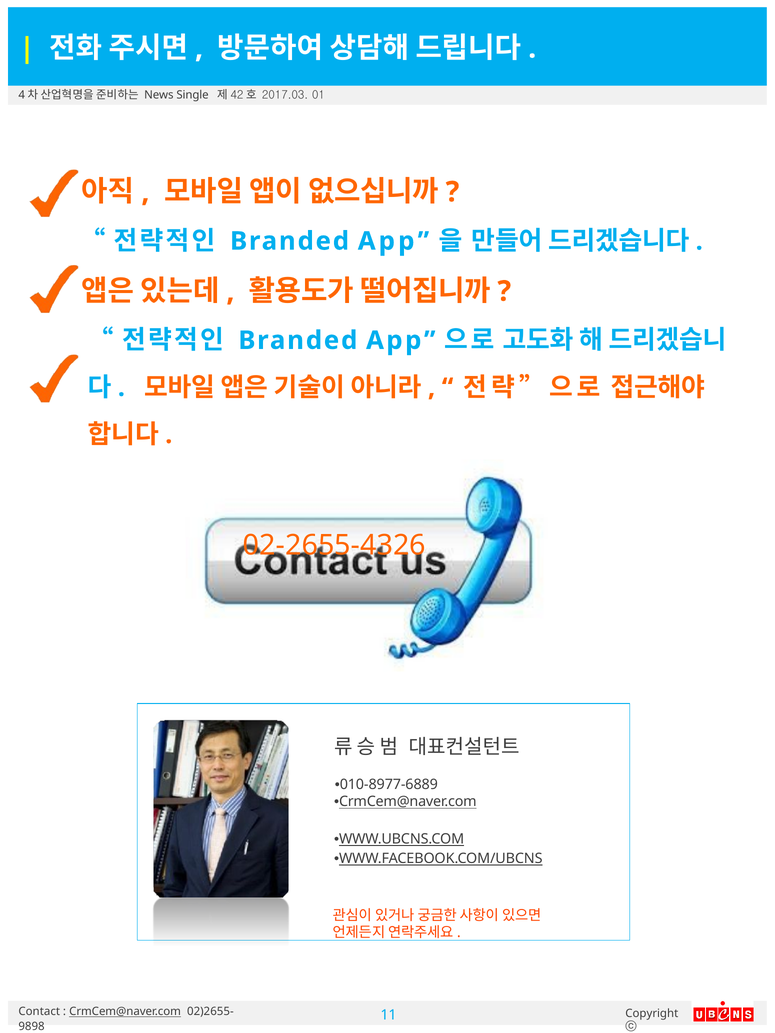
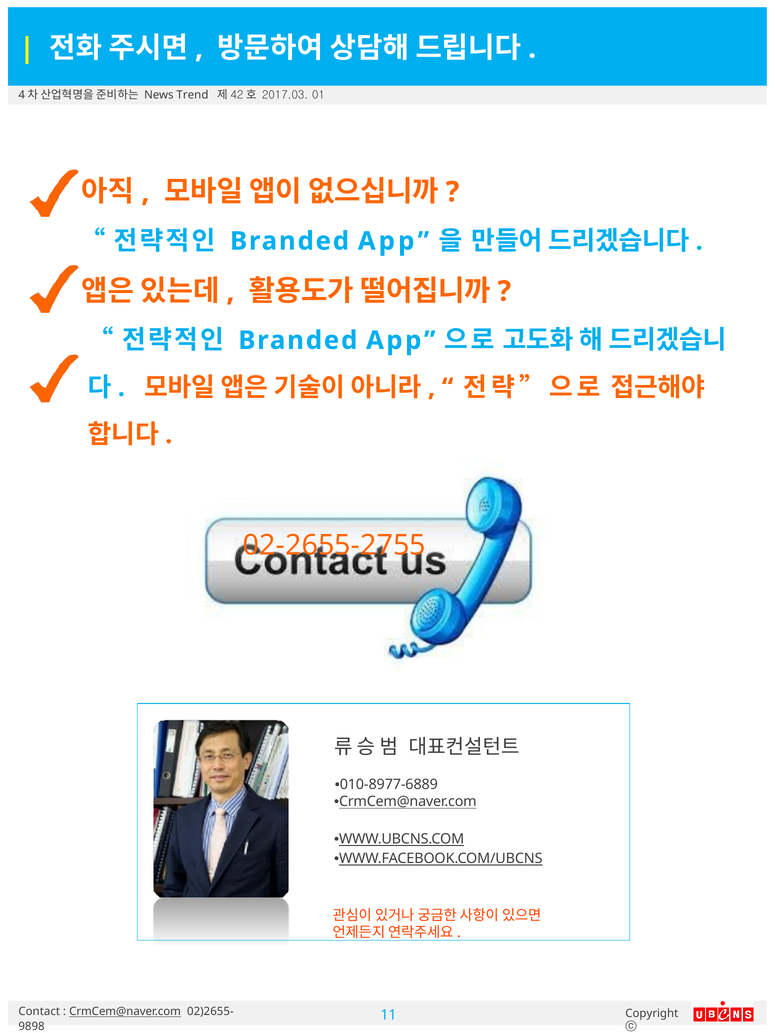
Single: Single -> Trend
02-2655-4326: 02-2655-4326 -> 02-2655-2755
